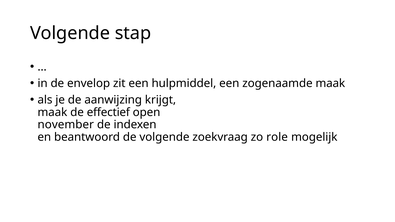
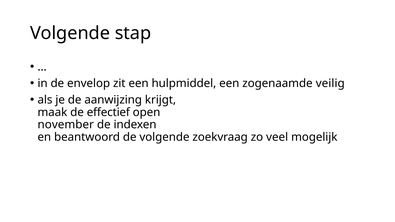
zogenaamde maak: maak -> veilig
role: role -> veel
